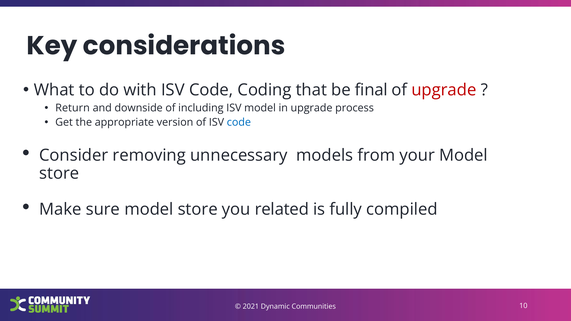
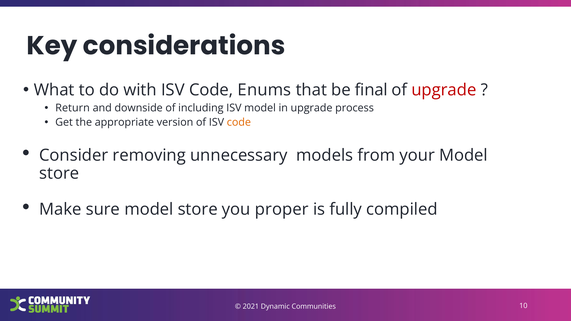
Coding: Coding -> Enums
code at (239, 122) colour: blue -> orange
related: related -> proper
